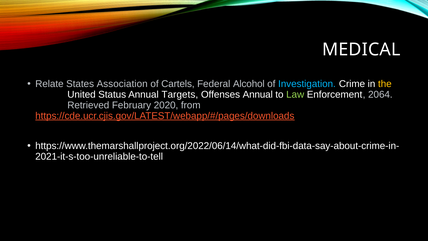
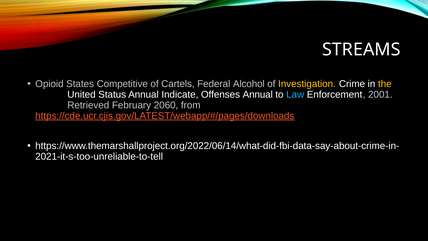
MEDICAL: MEDICAL -> STREAMS
Relate: Relate -> Opioid
Association: Association -> Competitive
Investigation colour: light blue -> yellow
Targets: Targets -> Indicate
Law colour: light green -> light blue
2064: 2064 -> 2001
2020: 2020 -> 2060
